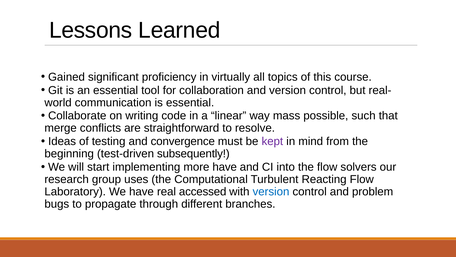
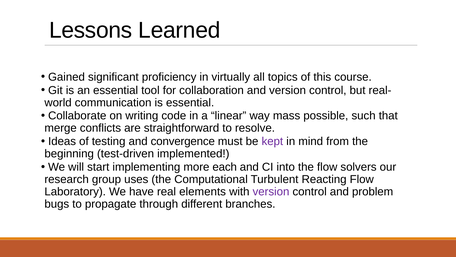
subsequently: subsequently -> implemented
more have: have -> each
accessed: accessed -> elements
version at (271, 191) colour: blue -> purple
